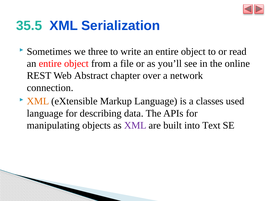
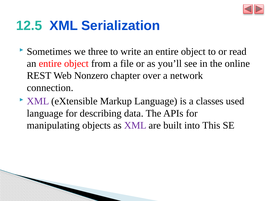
35.5: 35.5 -> 12.5
Abstract: Abstract -> Nonzero
XML at (38, 101) colour: orange -> purple
Text: Text -> This
